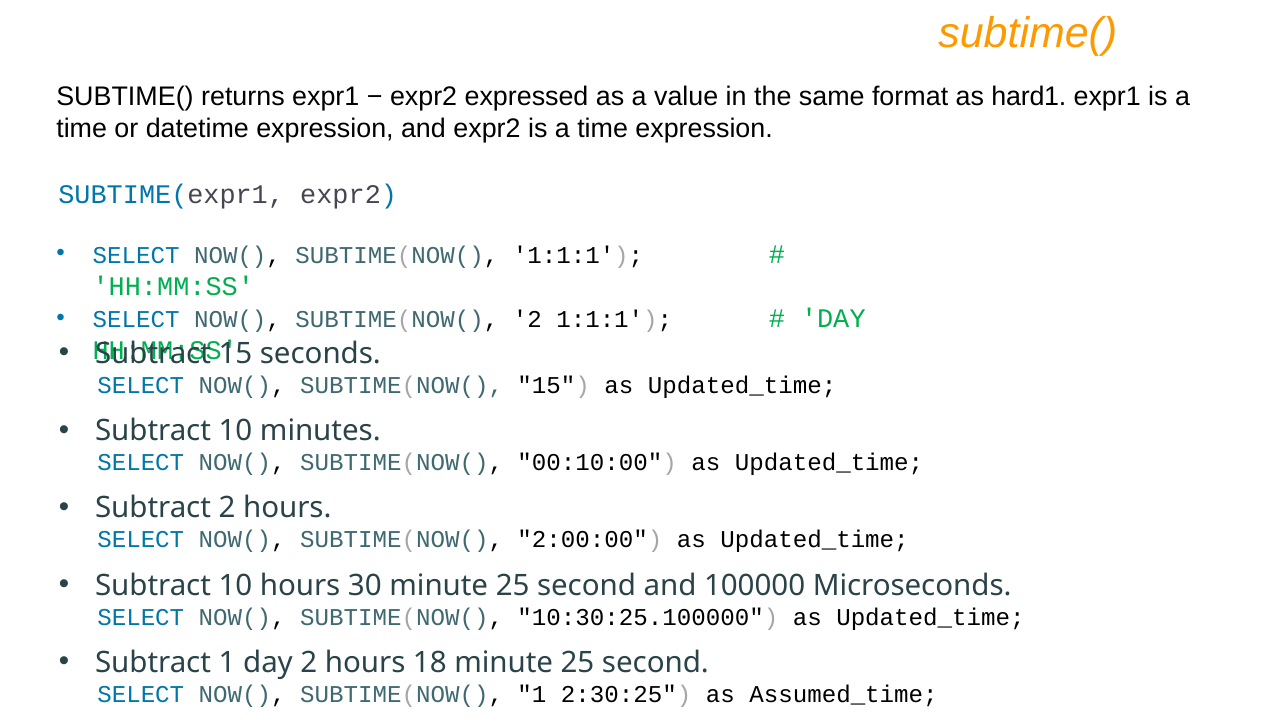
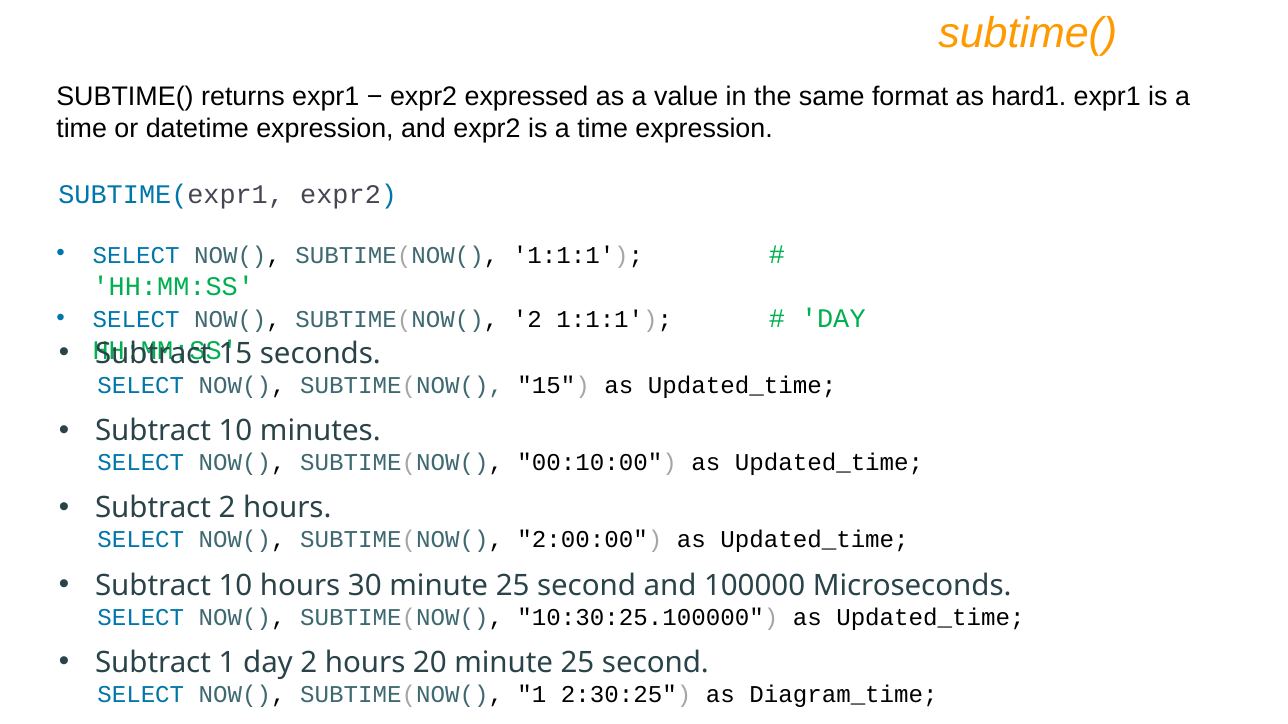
18: 18 -> 20
Assumed_time: Assumed_time -> Diagram_time
